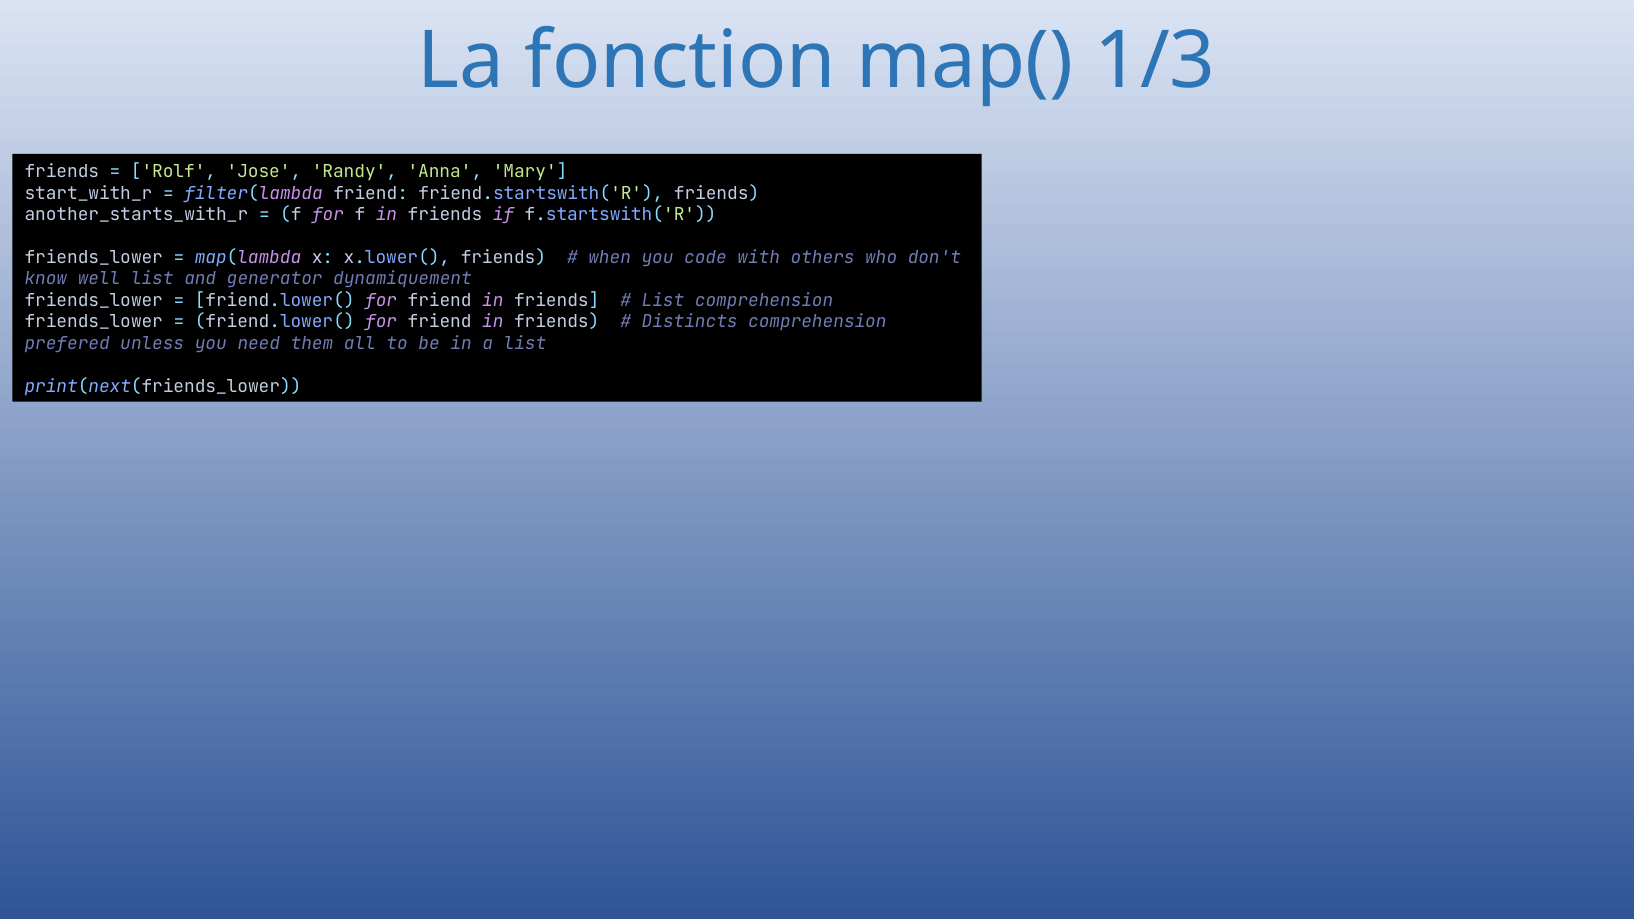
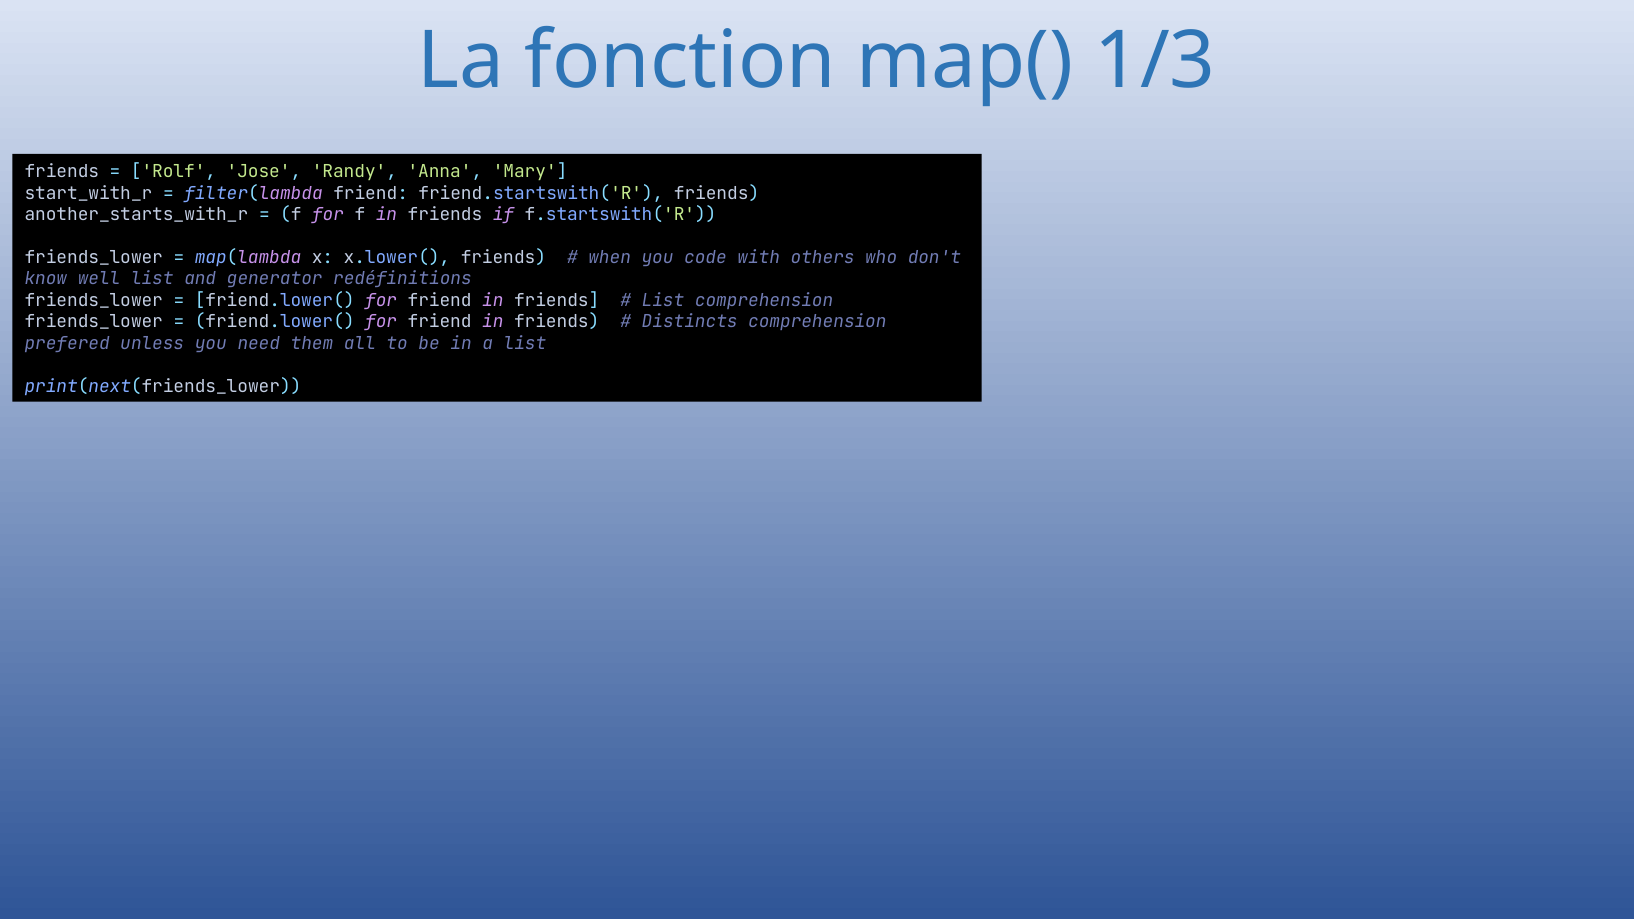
dynamiquement: dynamiquement -> redéfinitions
